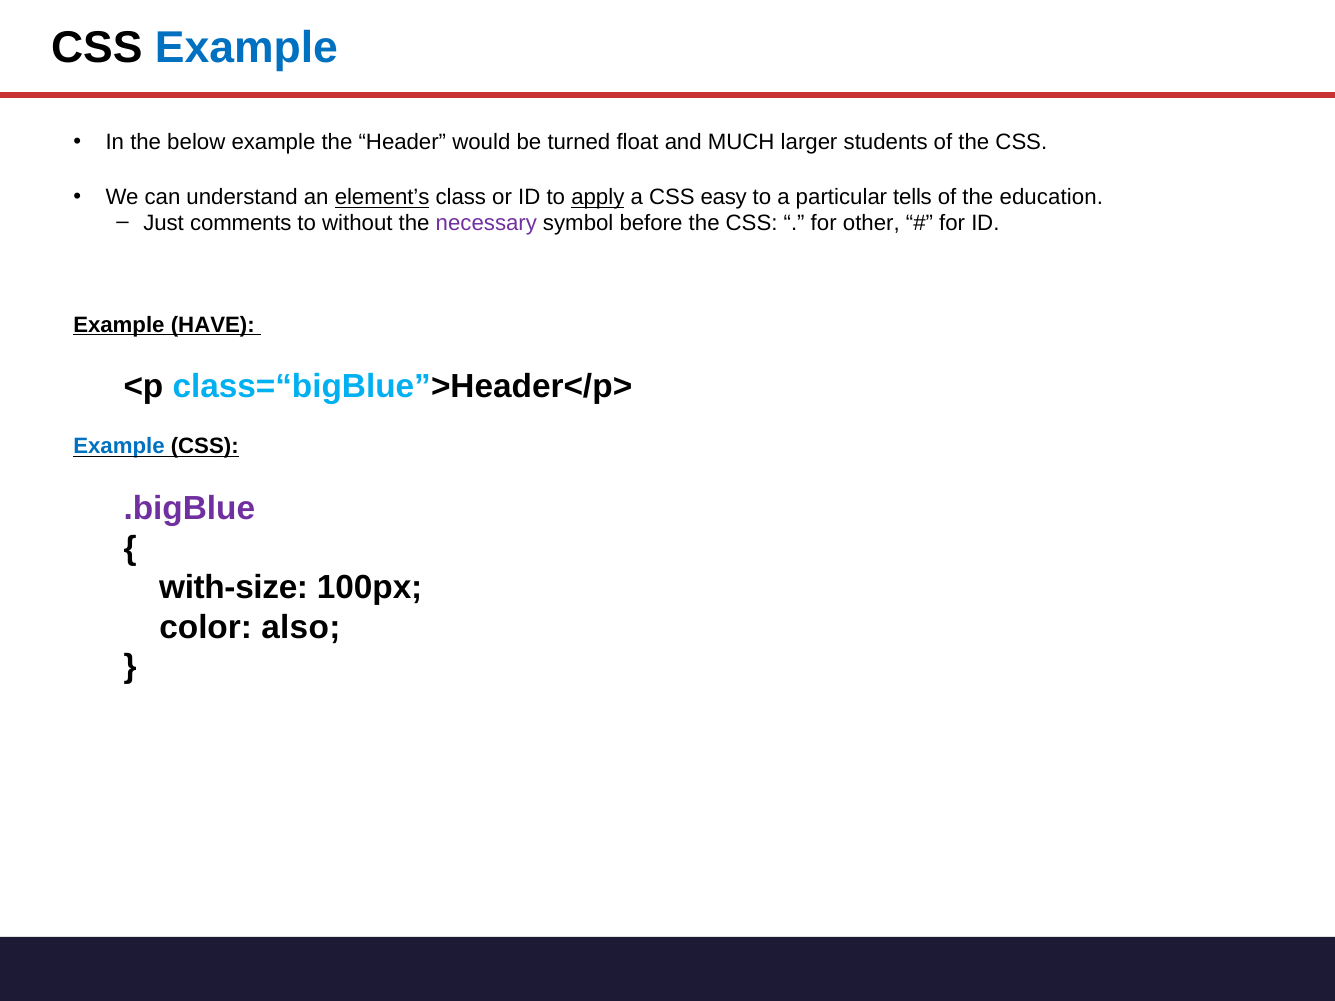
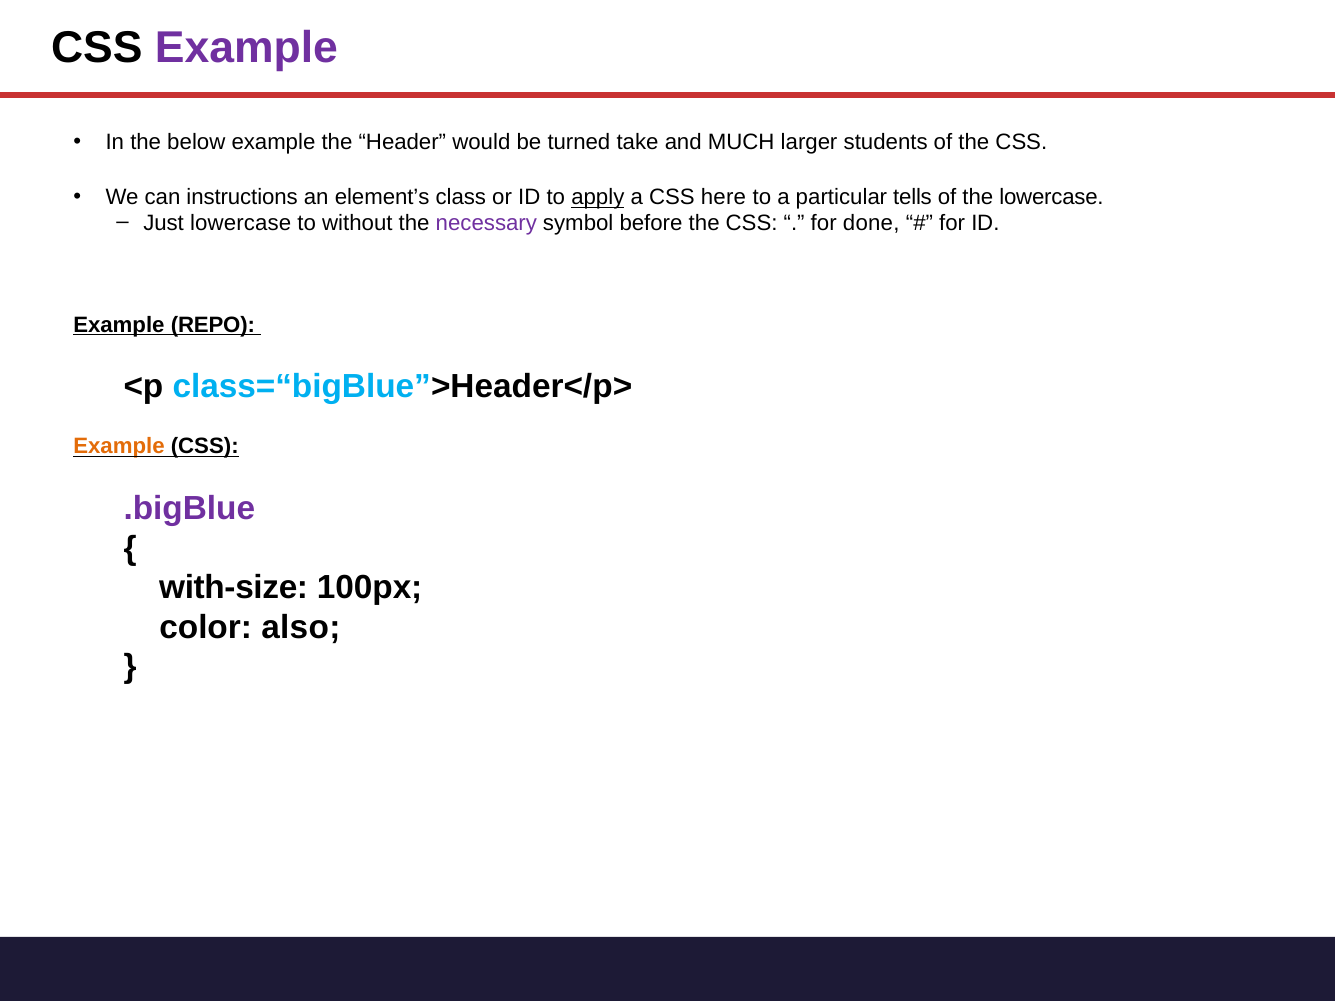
Example at (246, 47) colour: blue -> purple
float: float -> take
understand: understand -> instructions
element’s underline: present -> none
easy: easy -> here
the education: education -> lowercase
Just comments: comments -> lowercase
other: other -> done
HAVE: HAVE -> REPO
Example at (119, 447) colour: blue -> orange
